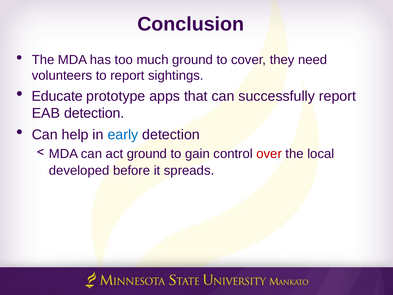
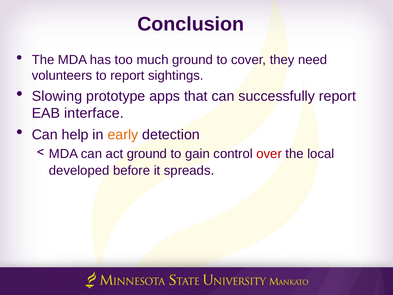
Educate: Educate -> Slowing
EAB detection: detection -> interface
early colour: blue -> orange
